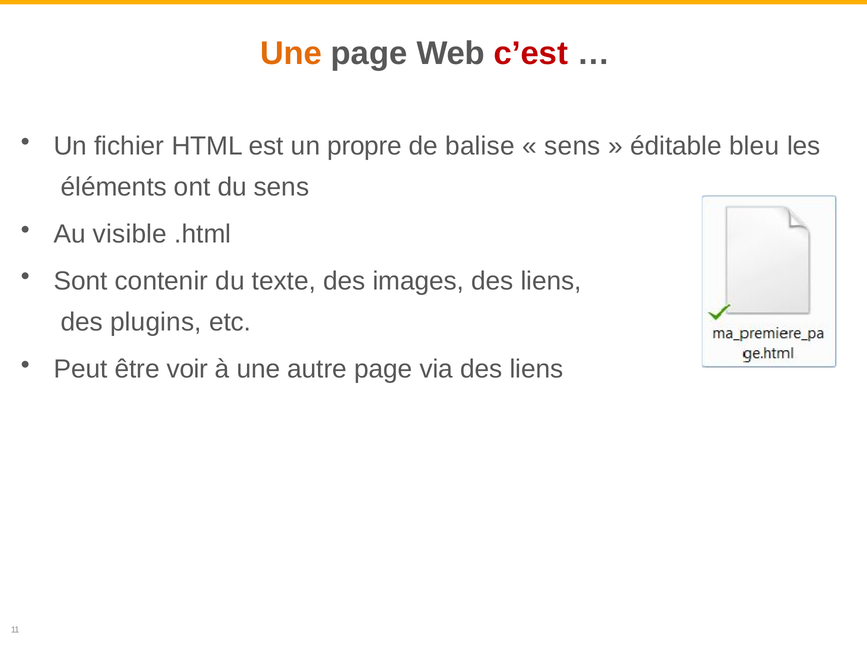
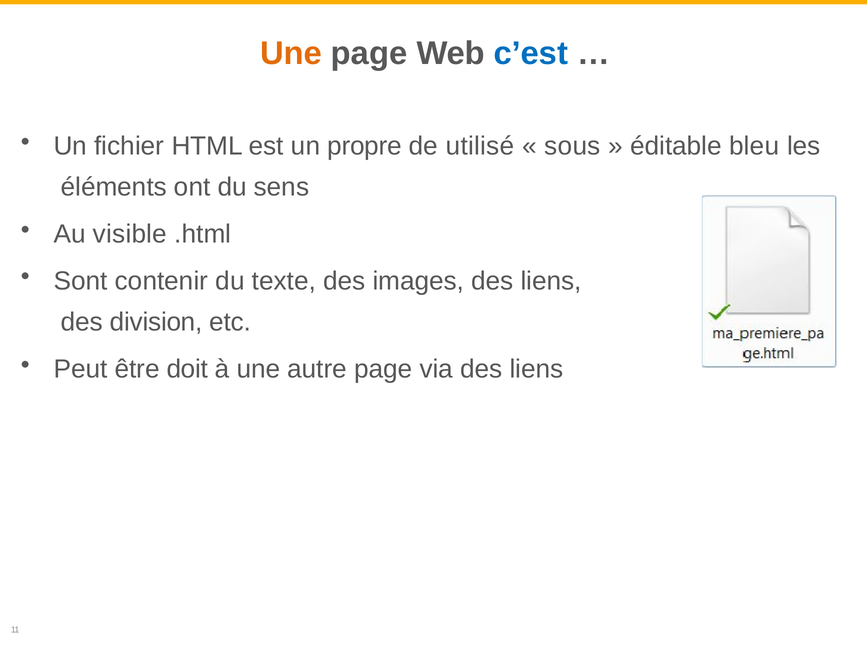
c’est colour: red -> blue
balise: balise -> utilisé
sens at (573, 146): sens -> sous
plugins: plugins -> division
voir: voir -> doit
